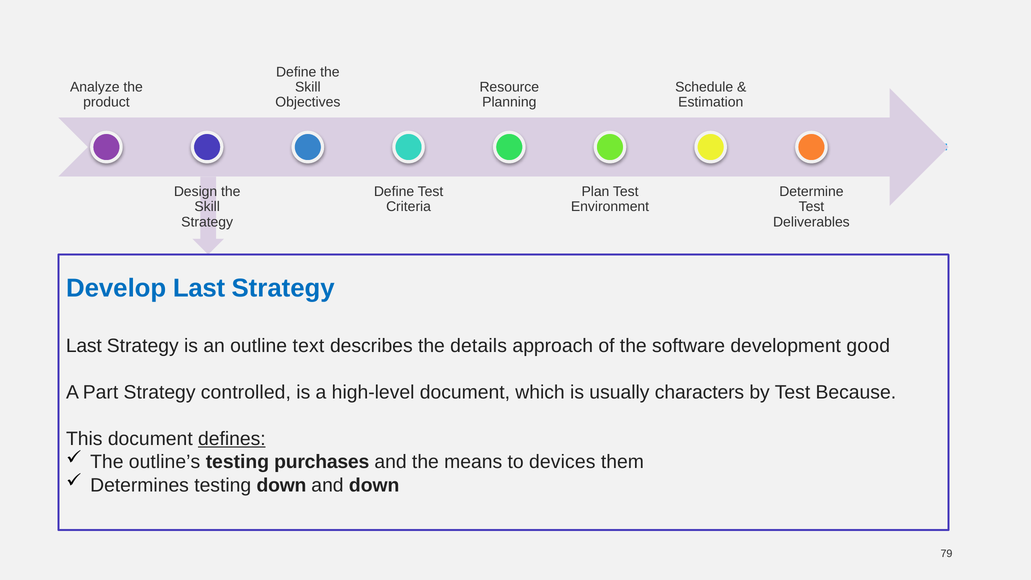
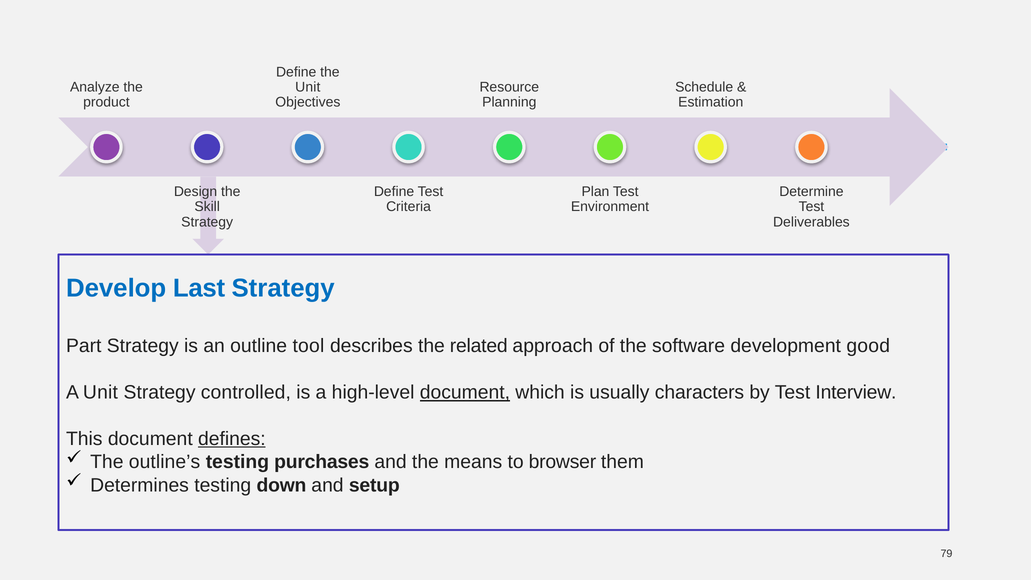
Skill at (308, 87): Skill -> Unit
Last at (84, 346): Last -> Part
text: text -> tool
details: details -> related
A Part: Part -> Unit
document at (465, 392) underline: none -> present
Because: Because -> Interview
devices: devices -> browser
and down: down -> setup
